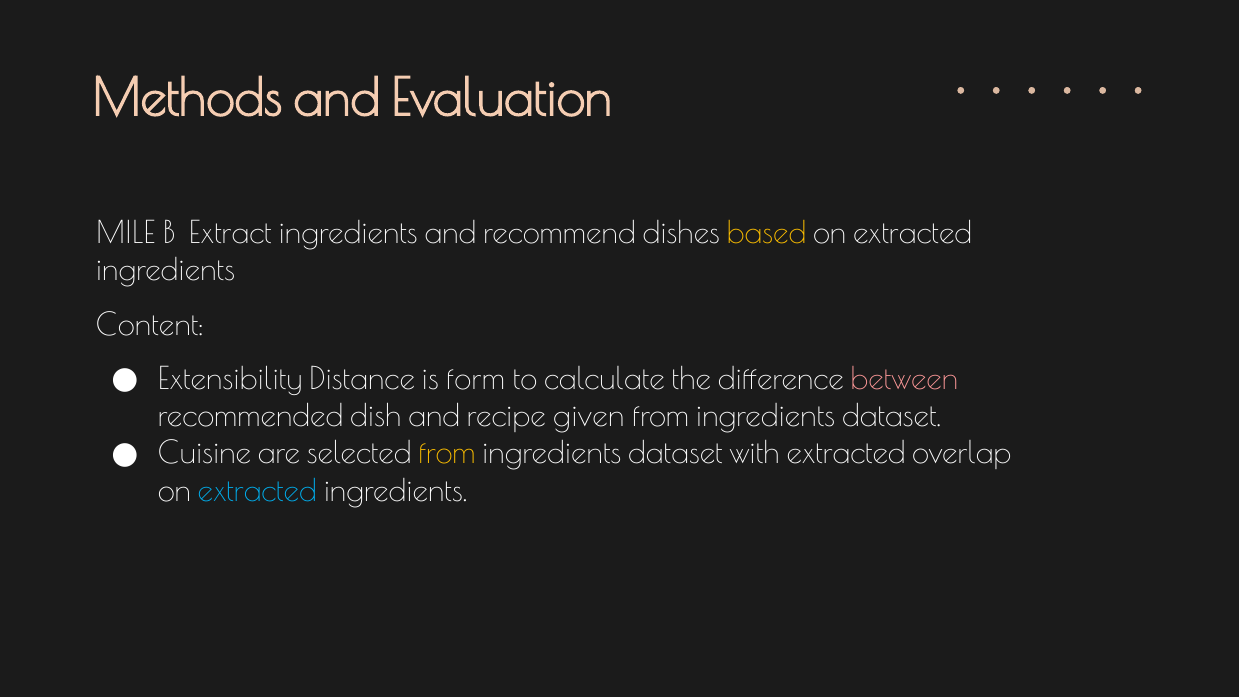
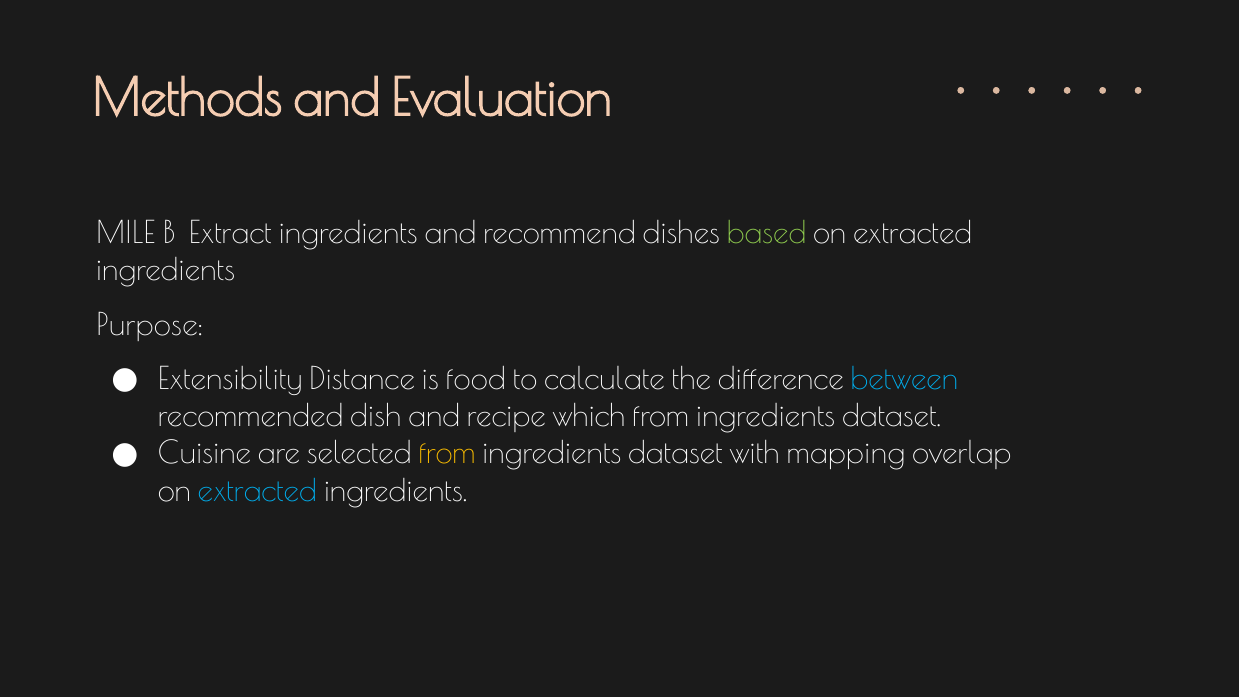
based colour: yellow -> light green
Content: Content -> Purpose
form: form -> food
between colour: pink -> light blue
given: given -> which
with extracted: extracted -> mapping
